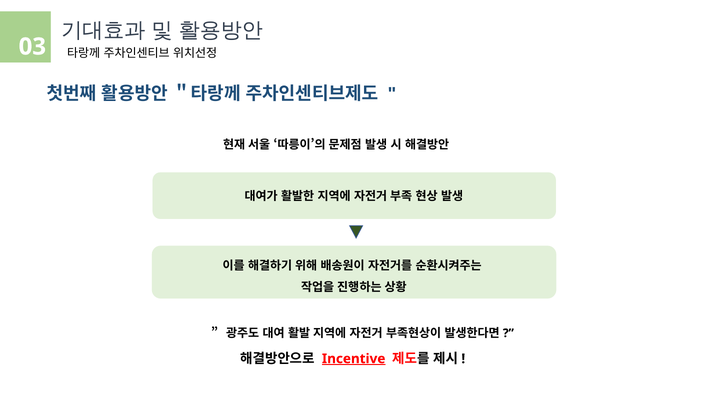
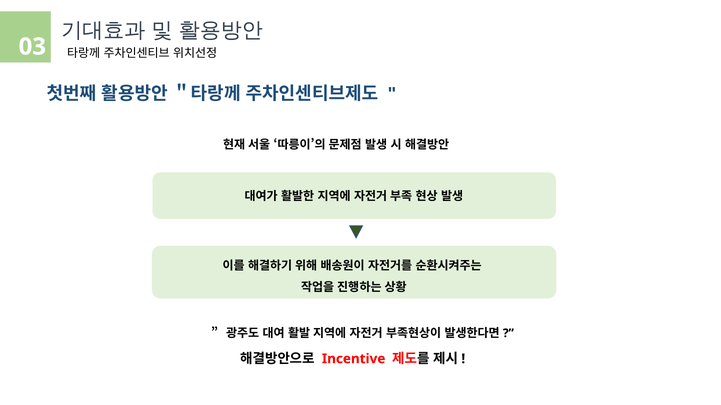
Incentive underline: present -> none
